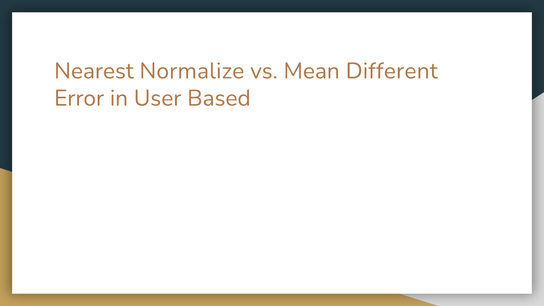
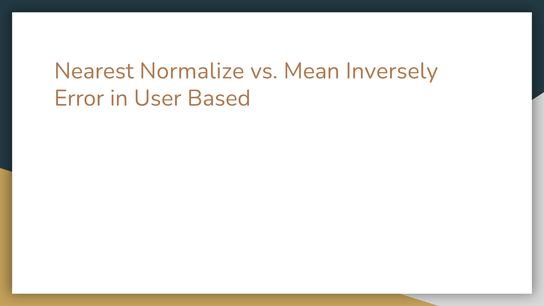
Different: Different -> Inversely
